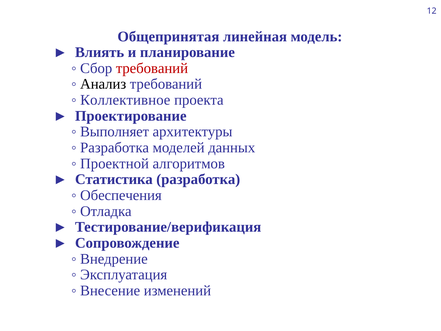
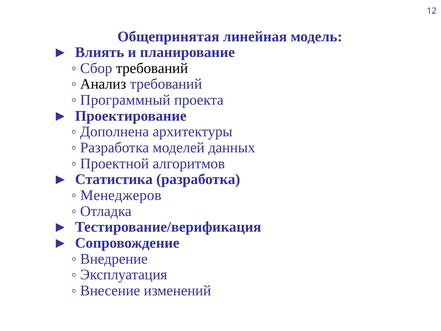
требований at (152, 68) colour: red -> black
Коллективное: Коллективное -> Программный
Выполняет: Выполняет -> Дополнена
Обеспечения: Обеспечения -> Менеджеров
